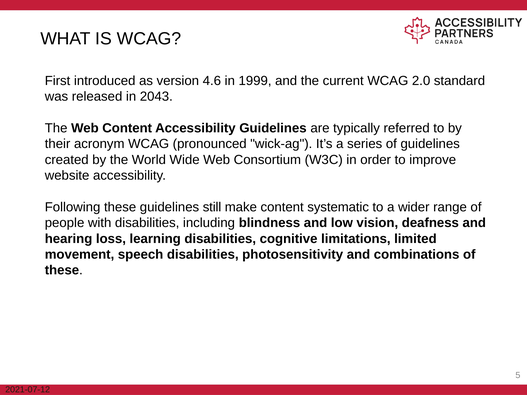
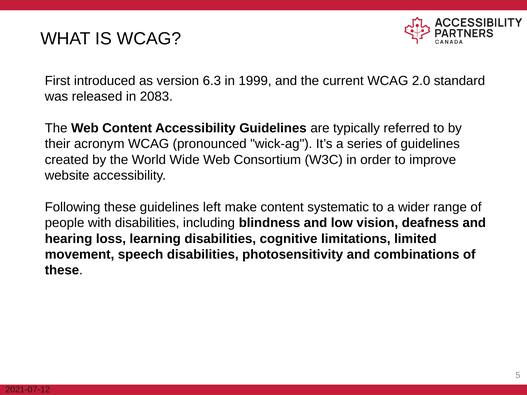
4.6: 4.6 -> 6.3
2043: 2043 -> 2083
still: still -> left
